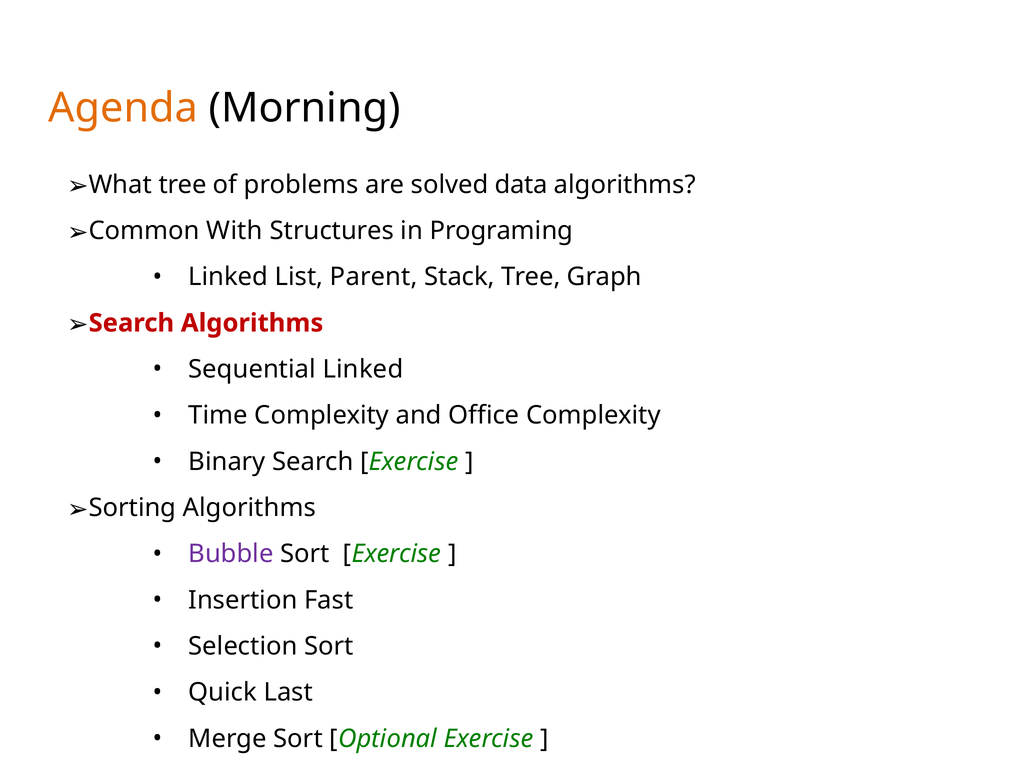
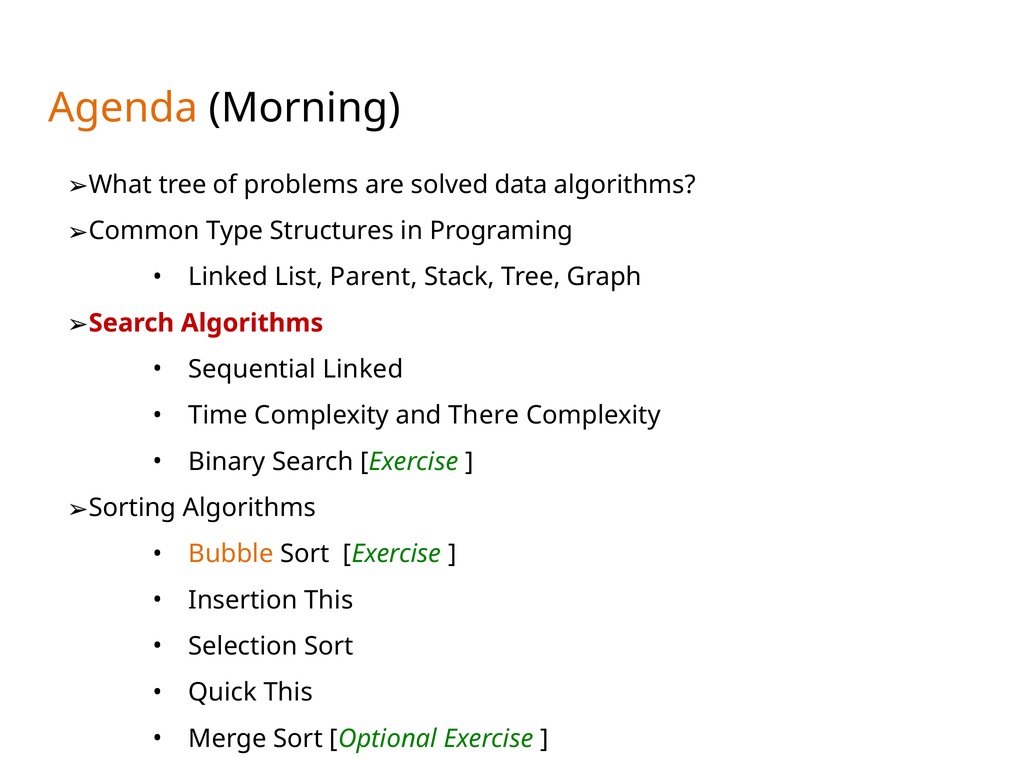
With: With -> Type
Office: Office -> There
Bubble colour: purple -> orange
Insertion Fast: Fast -> This
Quick Last: Last -> This
